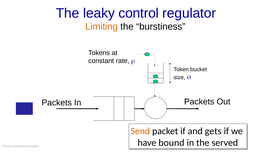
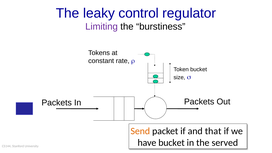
Limiting colour: orange -> purple
gets: gets -> that
have bound: bound -> bucket
